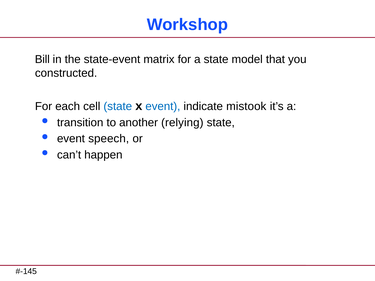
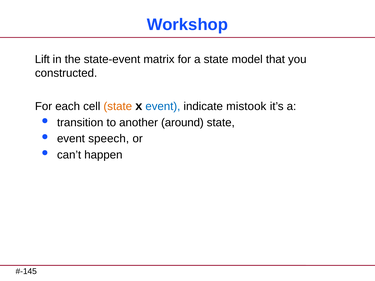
Bill: Bill -> Lift
state at (118, 107) colour: blue -> orange
relying: relying -> around
